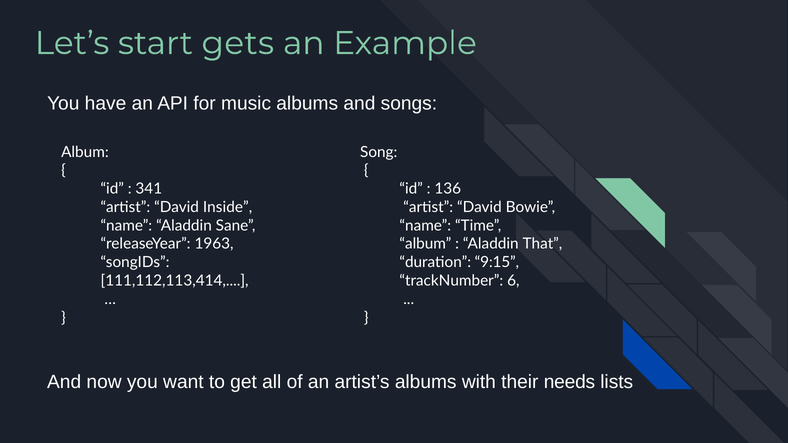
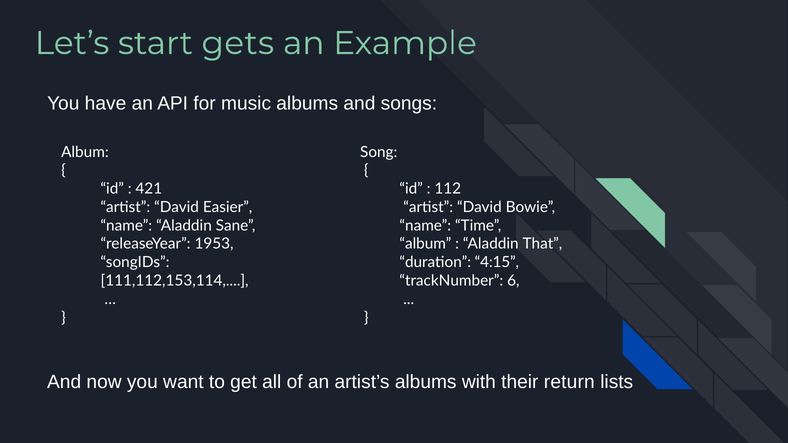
341: 341 -> 421
136: 136 -> 112
Inside: Inside -> Easier
1963: 1963 -> 1953
9:15: 9:15 -> 4:15
111,112,113,414: 111,112,113,414 -> 111,112,153,114
needs: needs -> return
